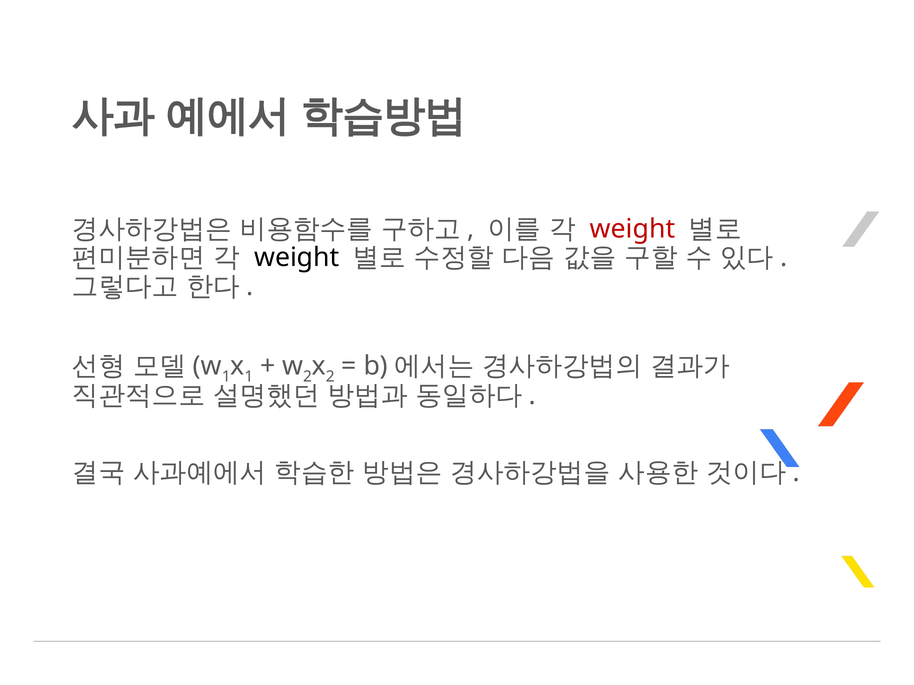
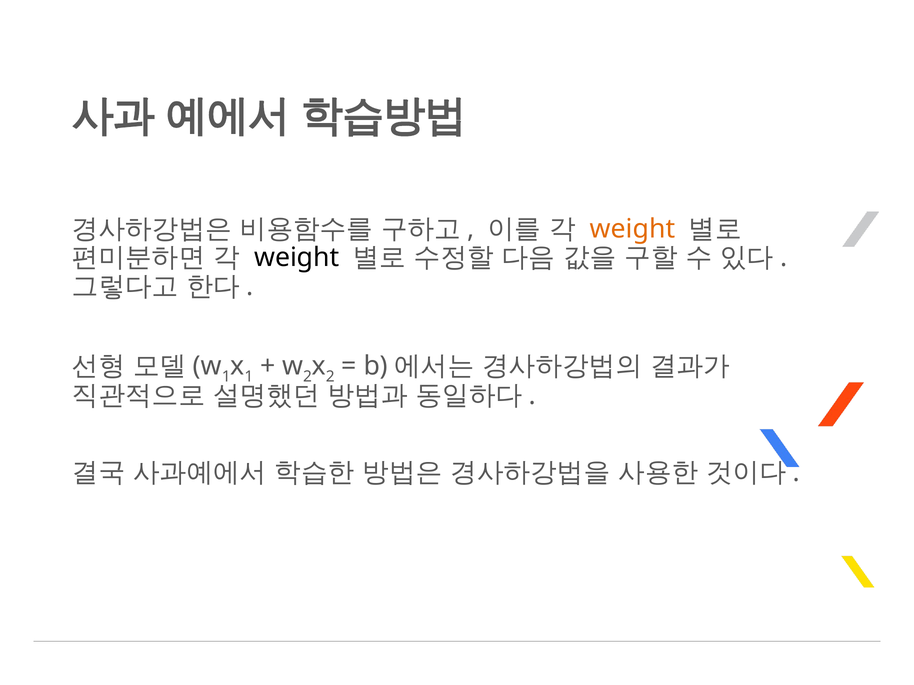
weight at (633, 229) colour: red -> orange
